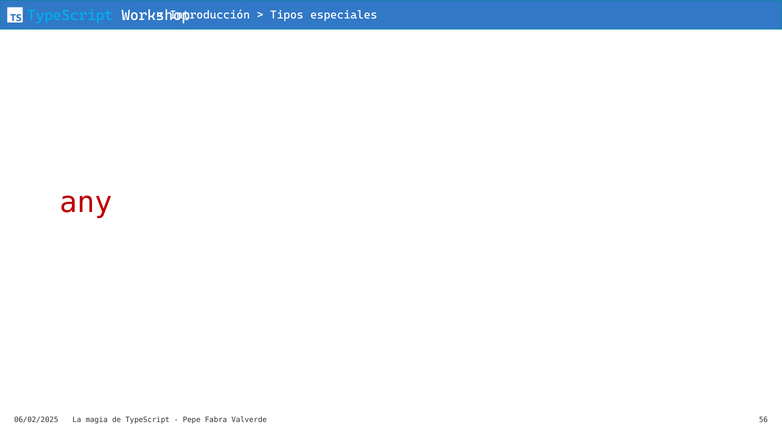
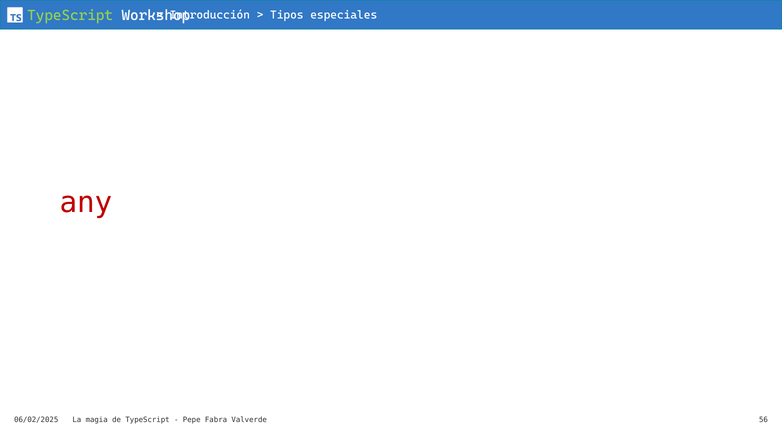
TypeScript at (70, 16) colour: light blue -> light green
